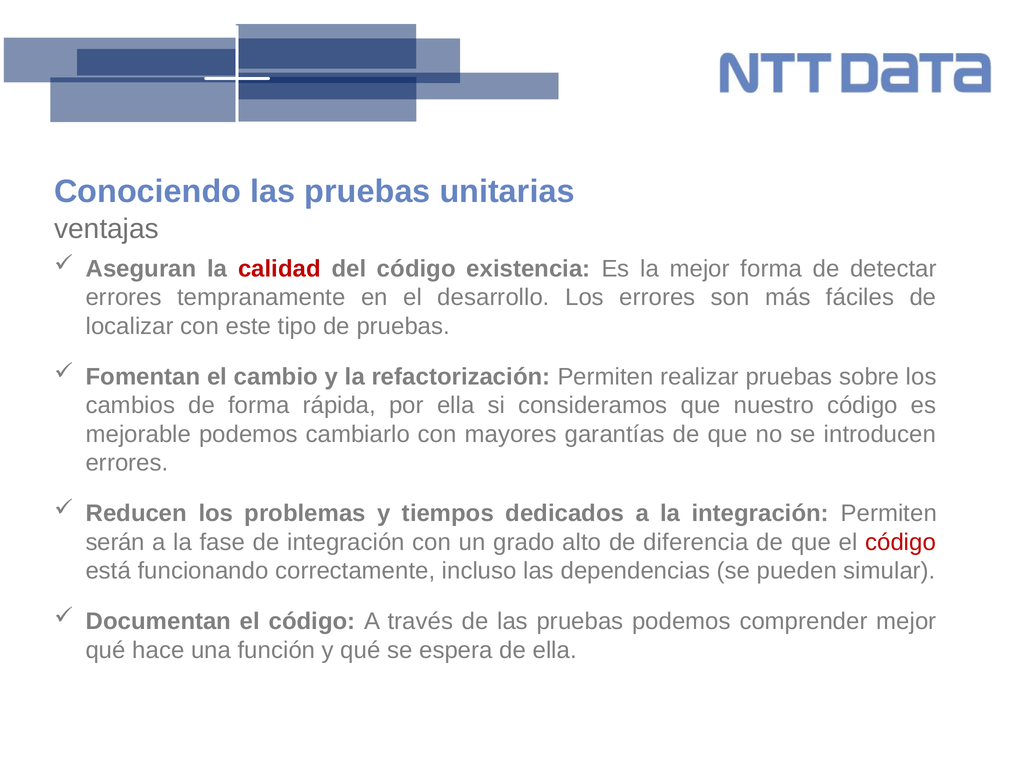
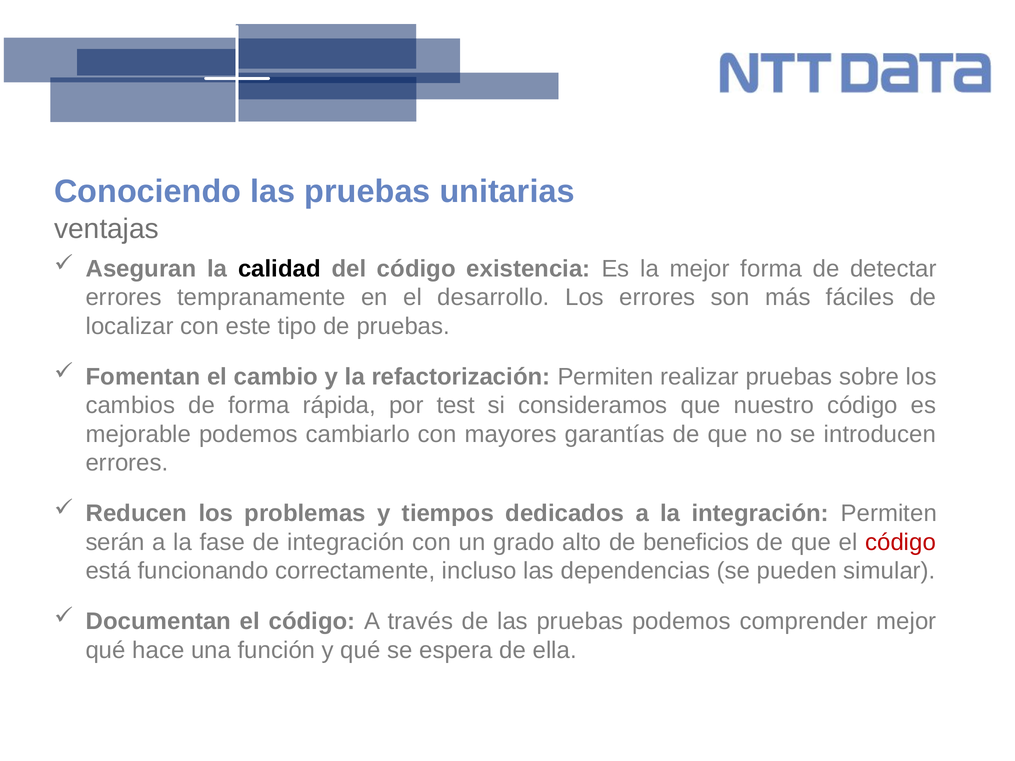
calidad colour: red -> black
por ella: ella -> test
diferencia: diferencia -> beneficios
